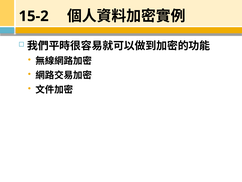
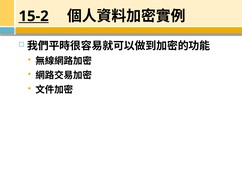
15-2 underline: none -> present
